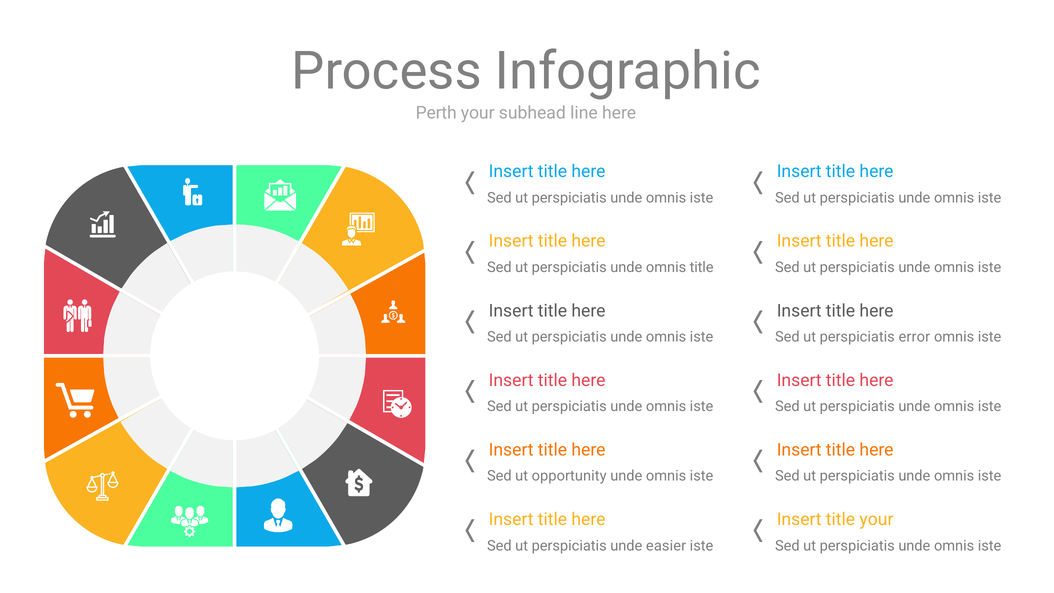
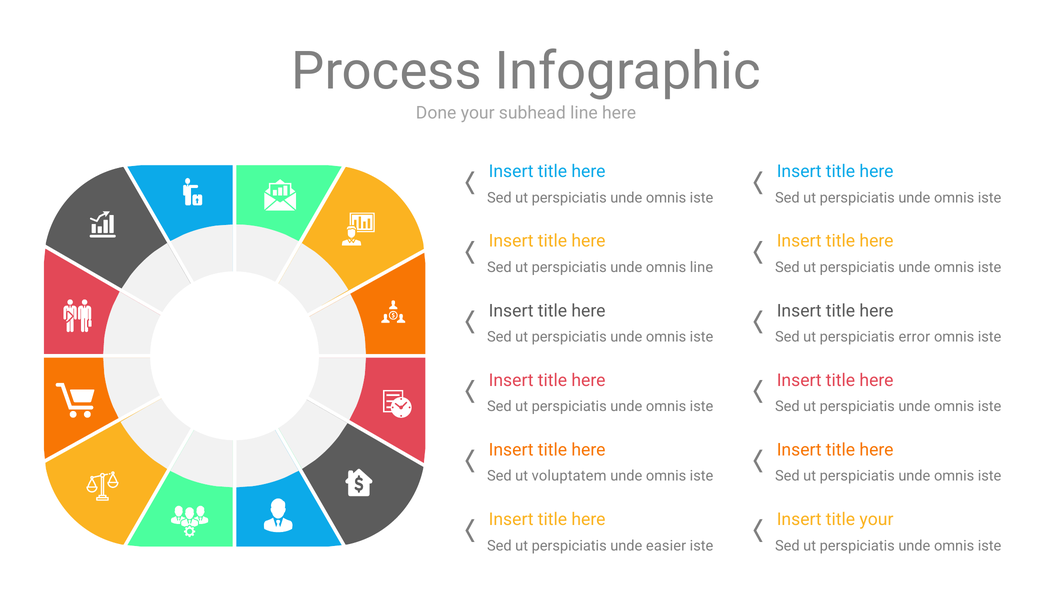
Perth: Perth -> Done
omnis title: title -> line
opportunity: opportunity -> voluptatem
